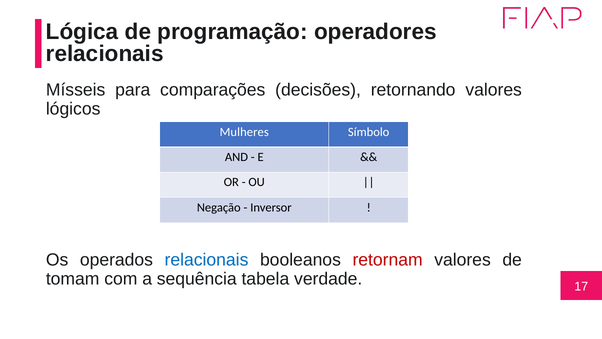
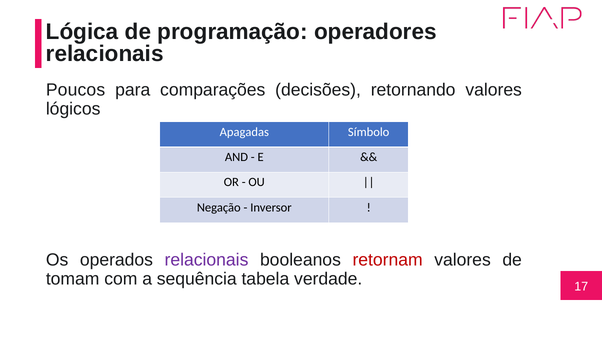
Mísseis: Mísseis -> Poucos
Mulheres: Mulheres -> Apagadas
relacionais at (207, 260) colour: blue -> purple
